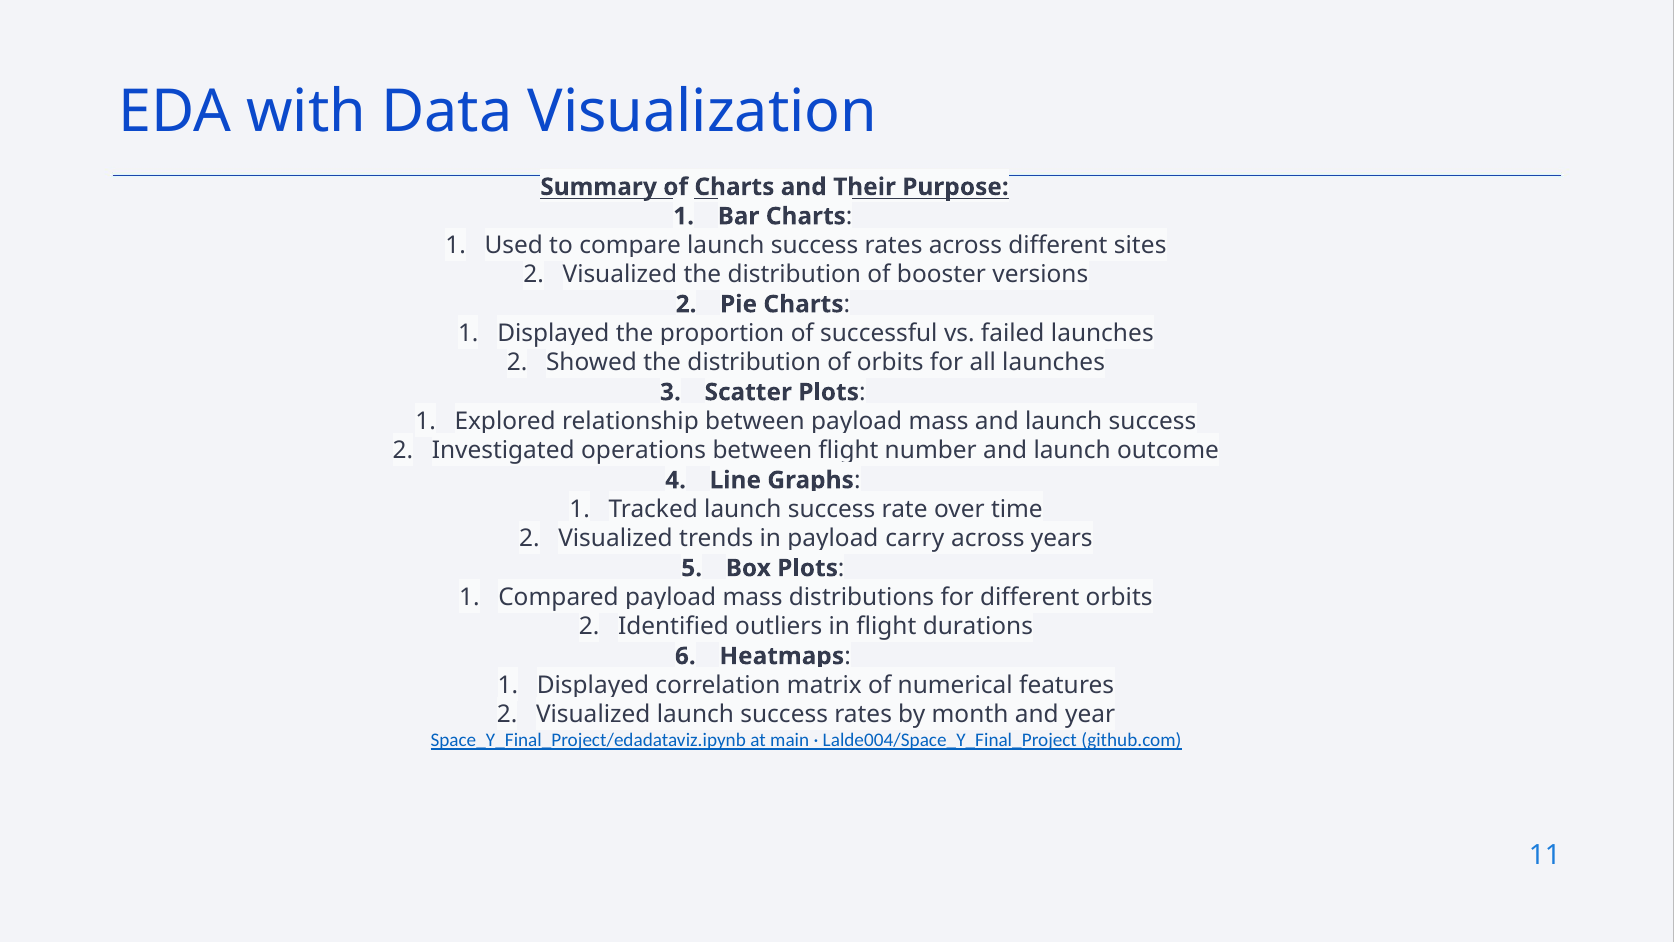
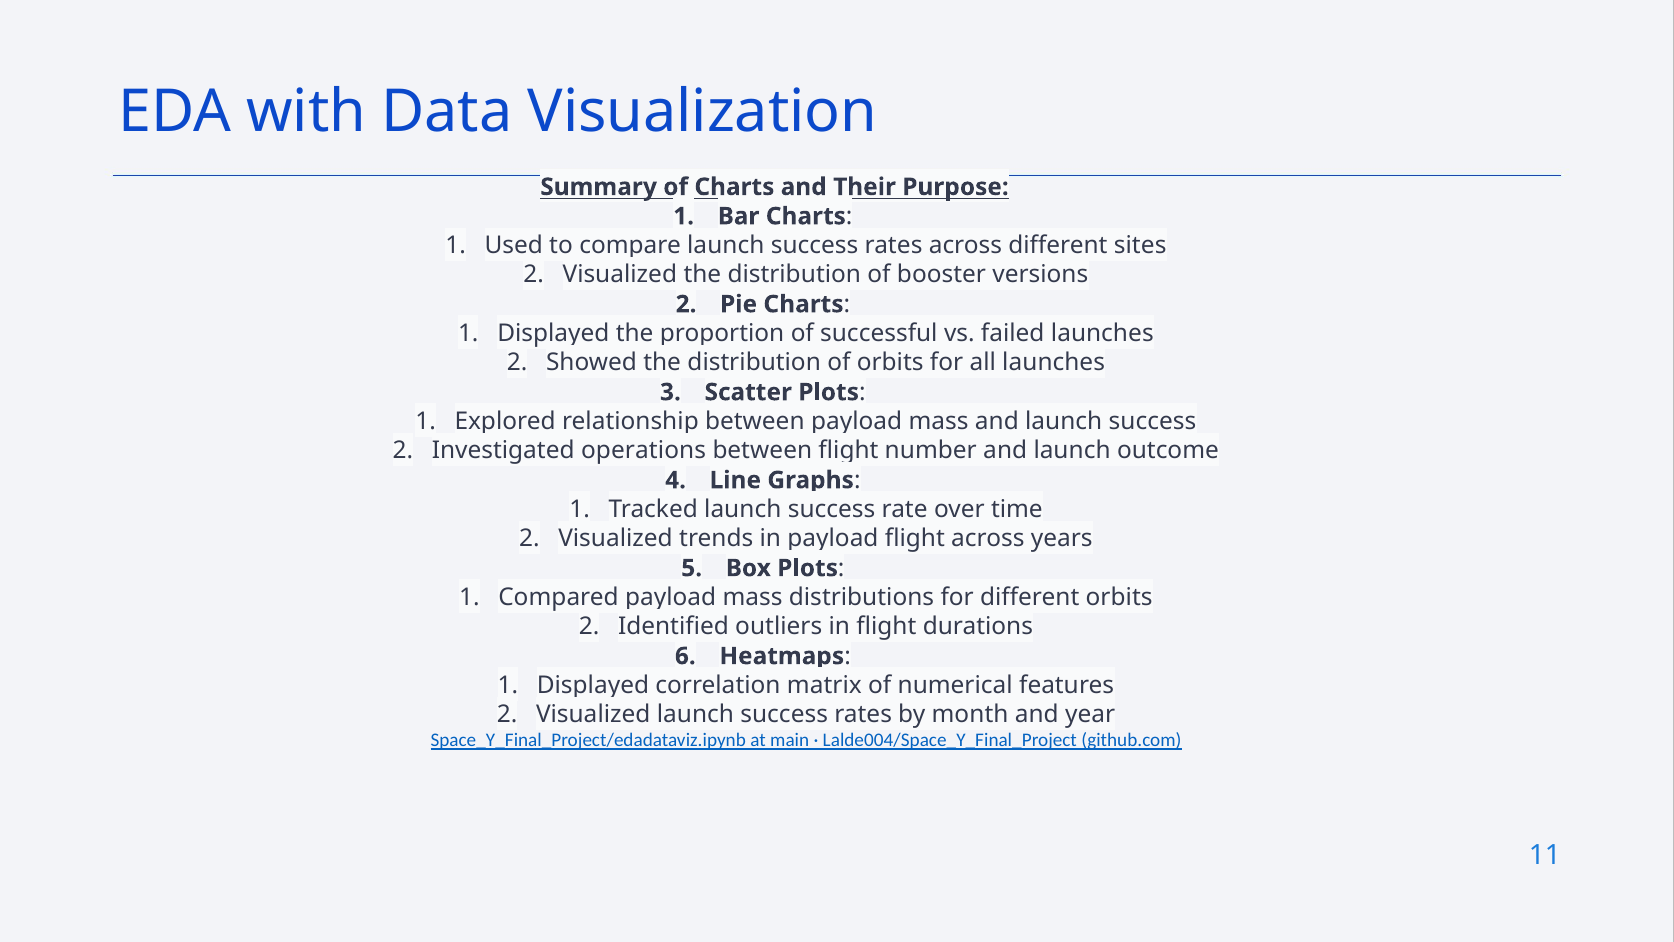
carry at (915, 539): carry -> flight
